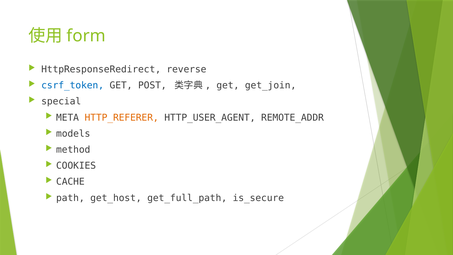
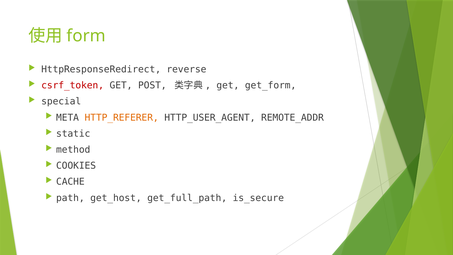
csrf_token colour: blue -> red
get_join: get_join -> get_form
models: models -> static
